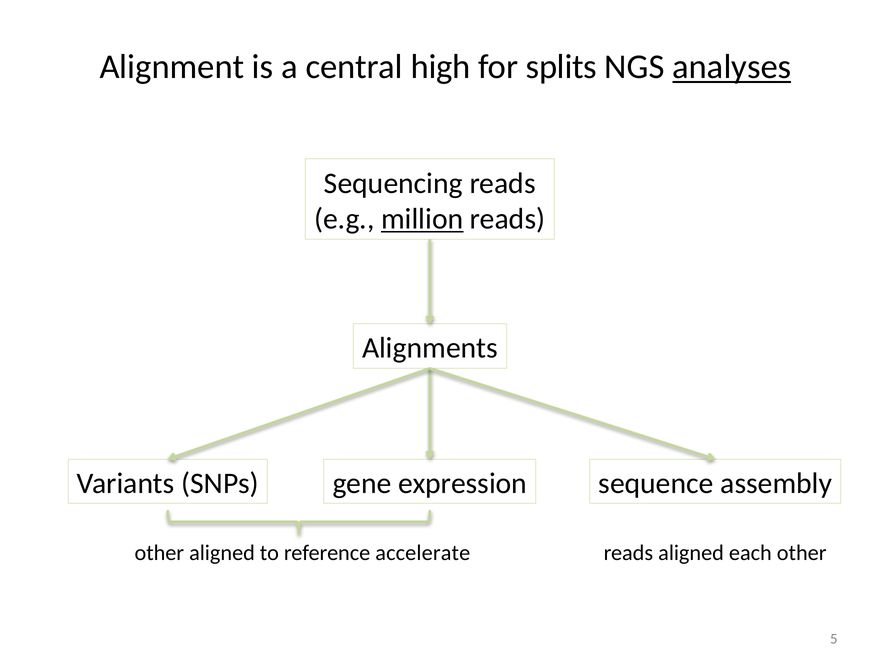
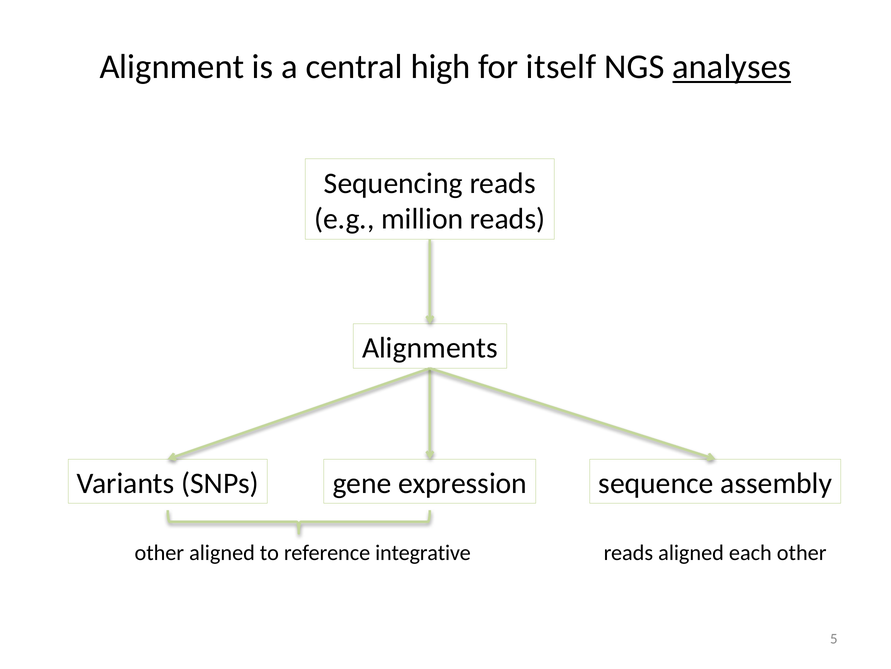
splits: splits -> itself
million underline: present -> none
accelerate: accelerate -> integrative
